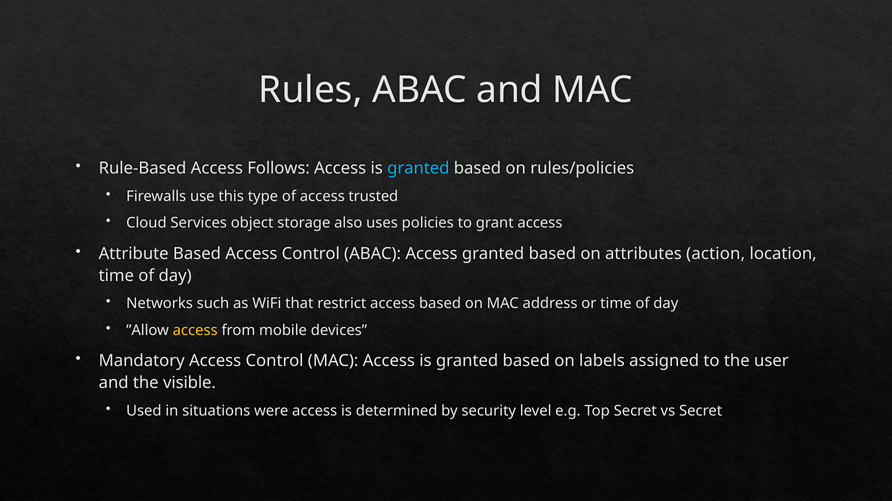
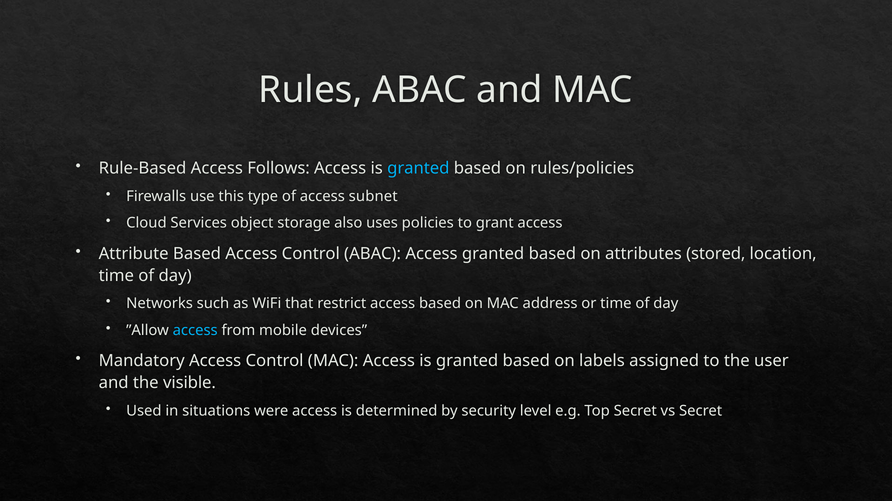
trusted: trusted -> subnet
action: action -> stored
access at (195, 331) colour: yellow -> light blue
